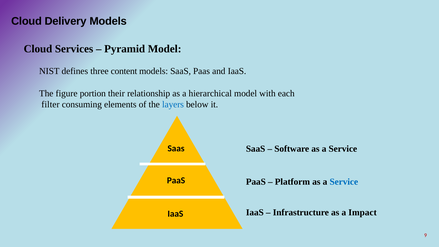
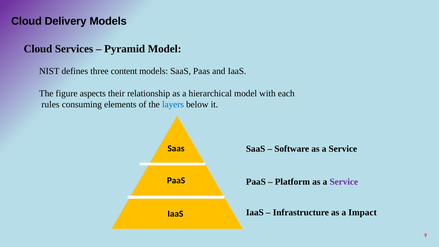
portion: portion -> aspects
filter: filter -> rules
Service at (344, 182) colour: blue -> purple
